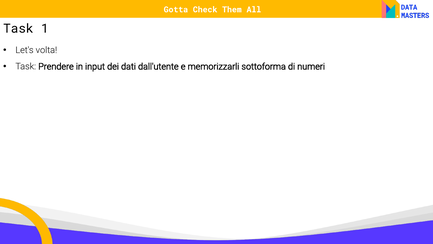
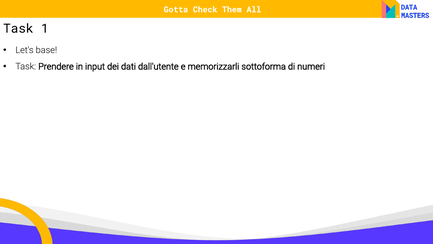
volta: volta -> base
